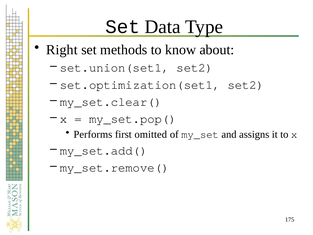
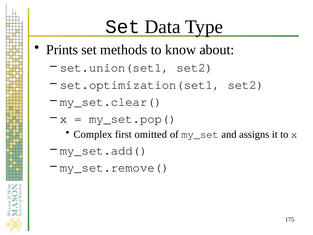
Right: Right -> Prints
Performs: Performs -> Complex
